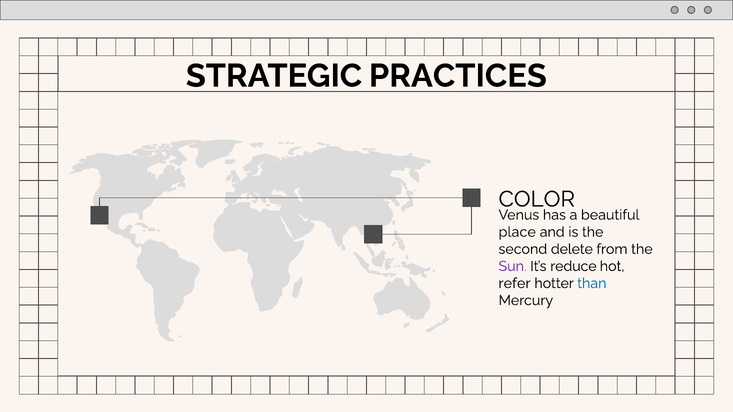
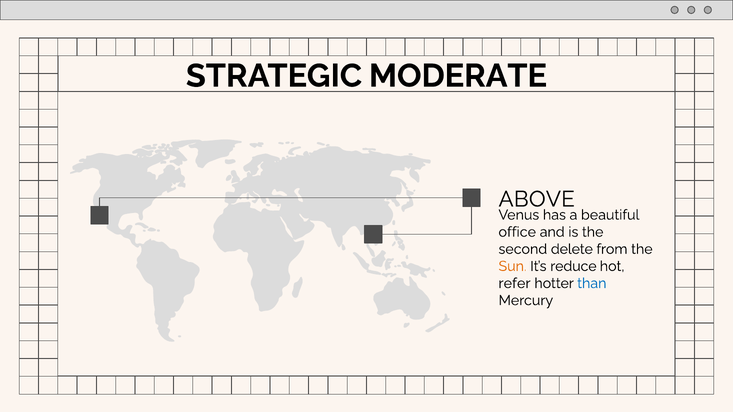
PRACTICES: PRACTICES -> MODERATE
COLOR: COLOR -> ABOVE
place: place -> office
Sun colour: purple -> orange
